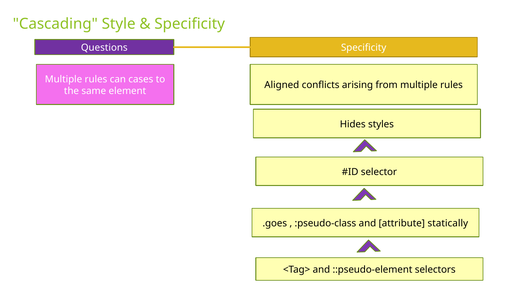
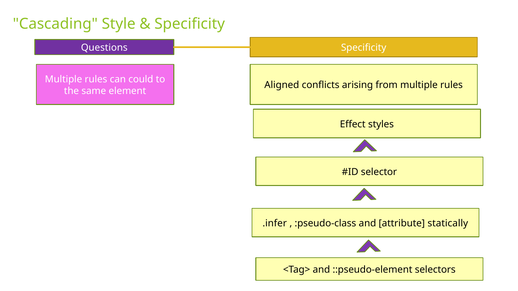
cases: cases -> could
Hides: Hides -> Effect
.goes: .goes -> .infer
